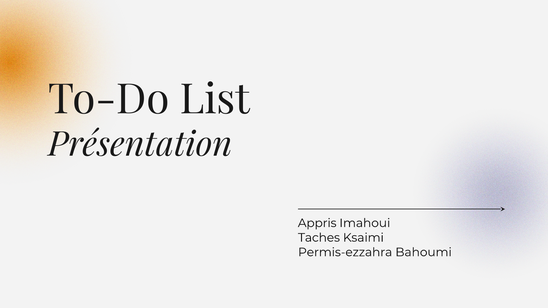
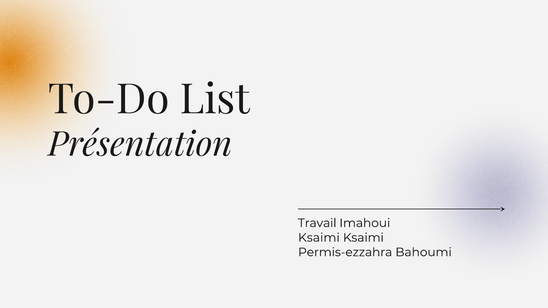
Appris: Appris -> Travail
Taches at (319, 238): Taches -> Ksaimi
